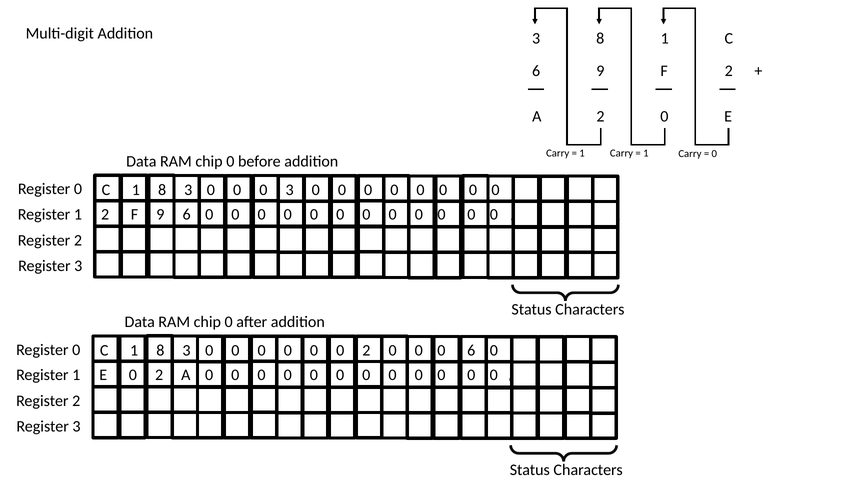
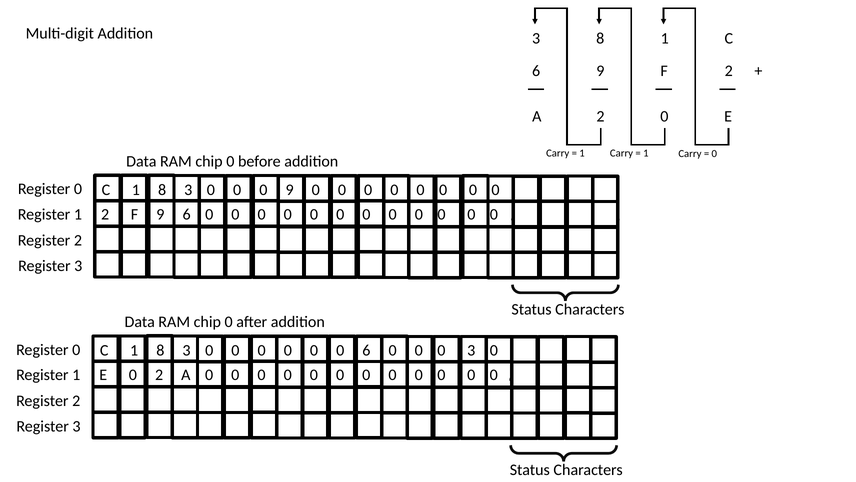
0 3: 3 -> 9
2 at (366, 350): 2 -> 6
0 6: 6 -> 3
